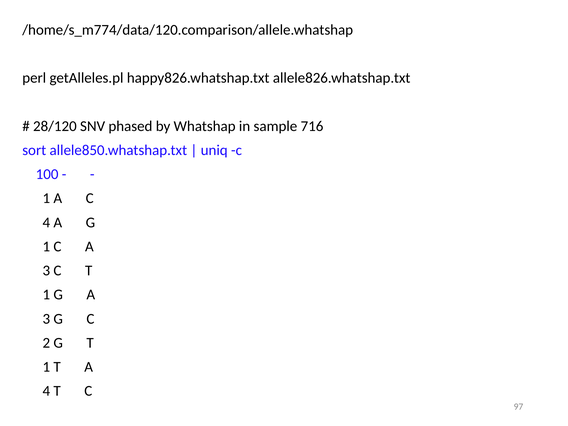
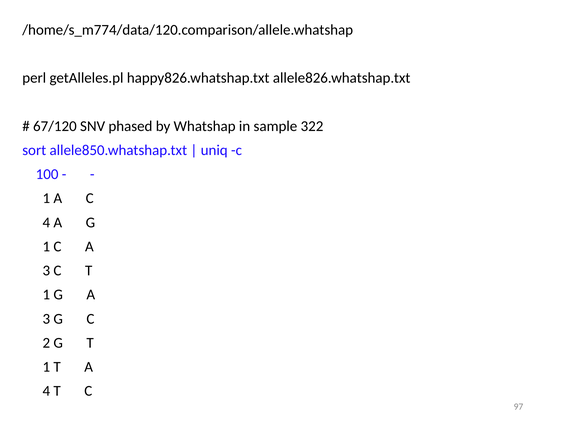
28/120: 28/120 -> 67/120
716: 716 -> 322
